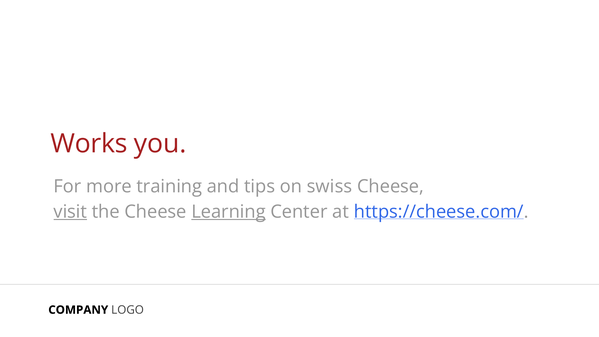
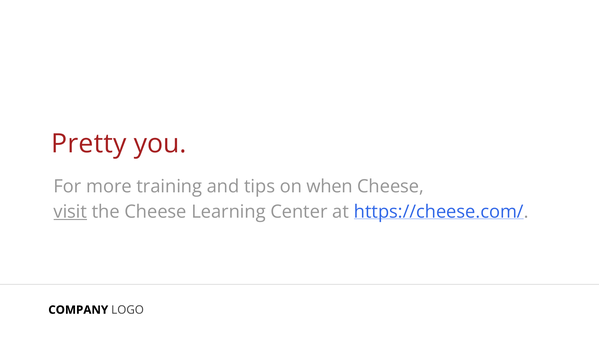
Works: Works -> Pretty
swiss: swiss -> when
Learning underline: present -> none
